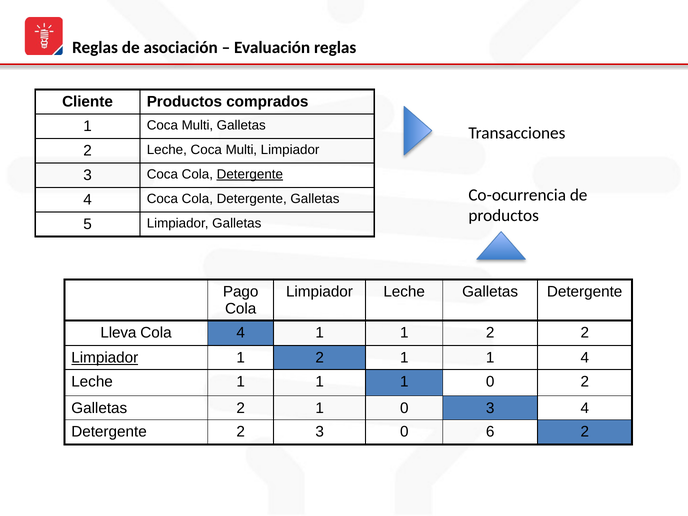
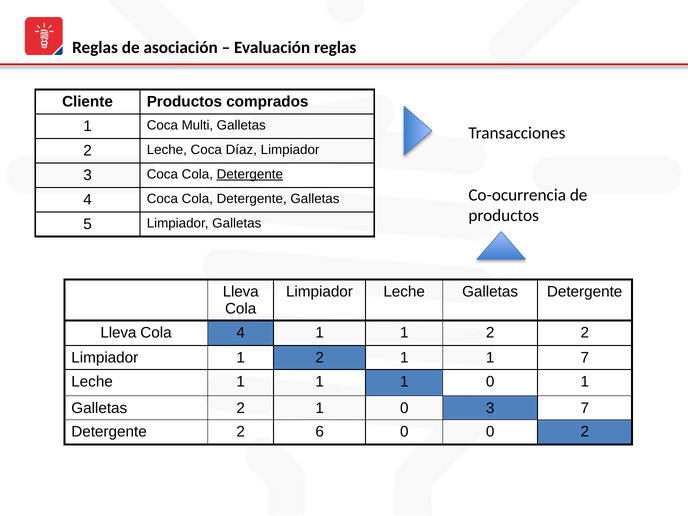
Leche Coca Multi: Multi -> Díaz
Pago at (241, 292): Pago -> Lleva
Limpiador at (105, 358) underline: present -> none
1 4: 4 -> 7
0 2: 2 -> 1
3 4: 4 -> 7
2 3: 3 -> 6
0 6: 6 -> 0
